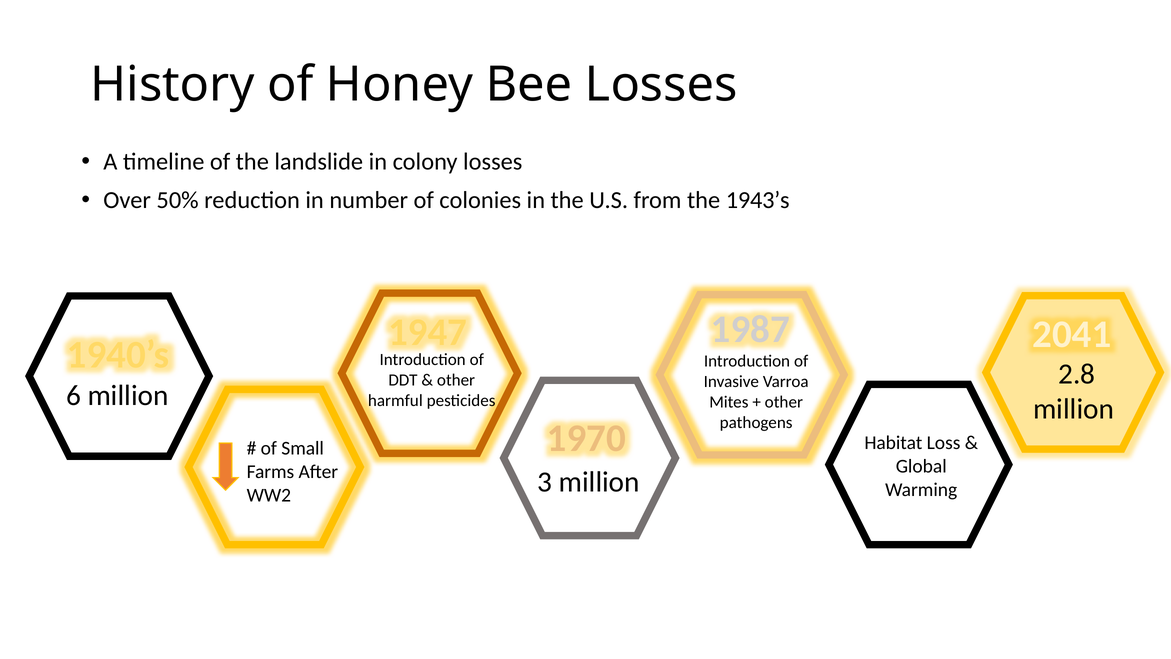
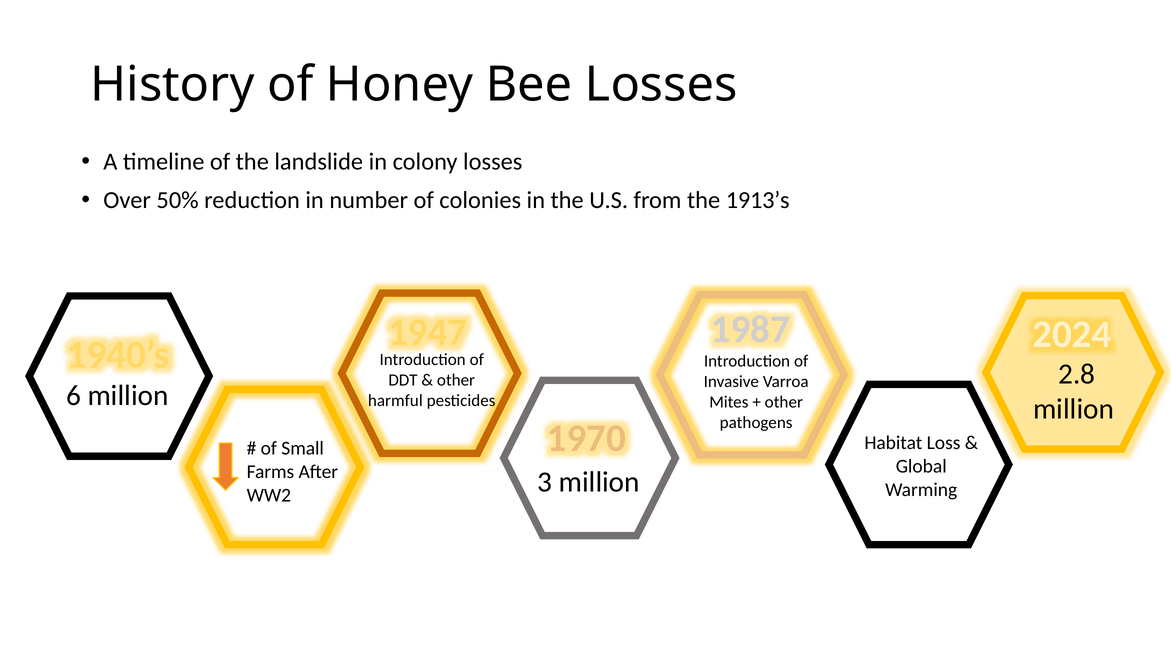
1943’s: 1943’s -> 1913’s
2041: 2041 -> 2024
